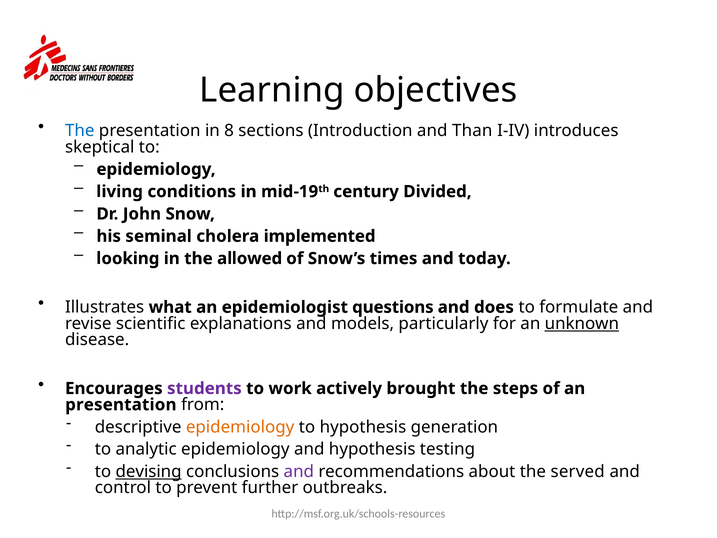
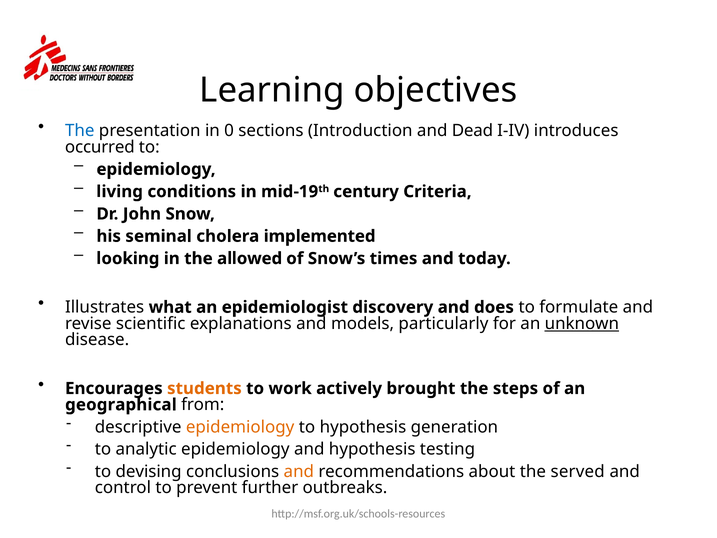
8: 8 -> 0
Than: Than -> Dead
skeptical: skeptical -> occurred
Divided: Divided -> Criteria
questions: questions -> discovery
students colour: purple -> orange
presentation at (121, 405): presentation -> geographical
devising underline: present -> none
and at (299, 471) colour: purple -> orange
